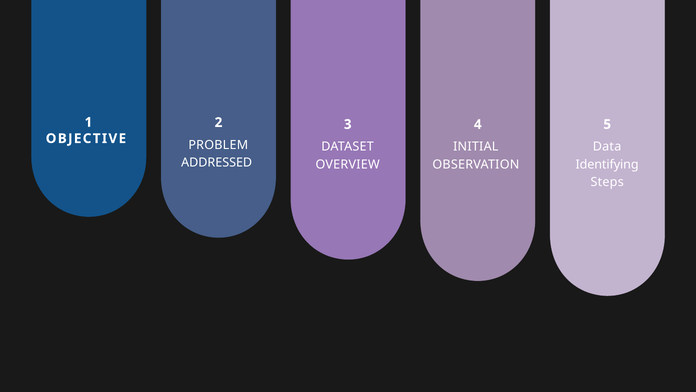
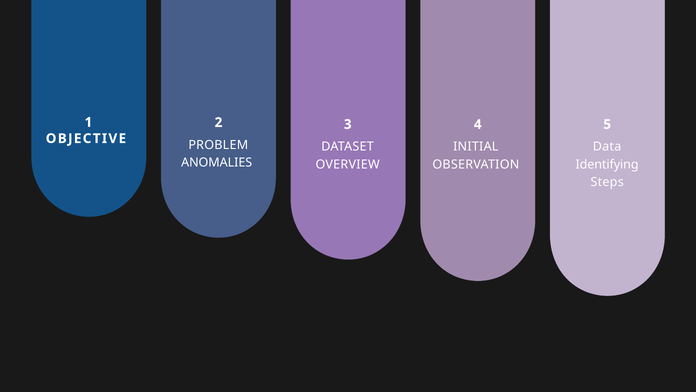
ADDRESSED: ADDRESSED -> ANOMALIES
